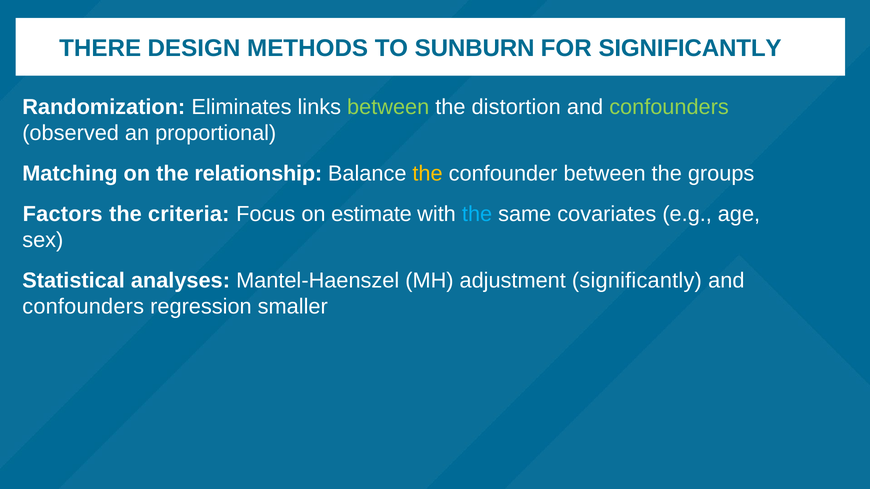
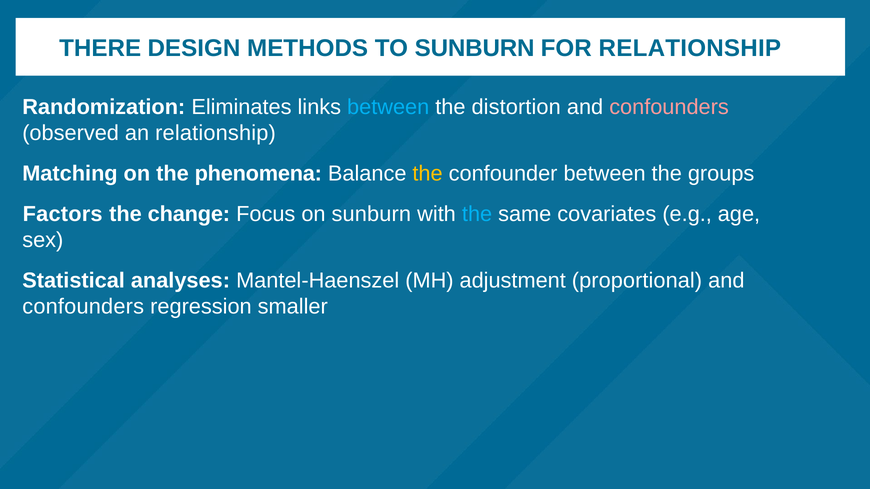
FOR SIGNIFICANTLY: SIGNIFICANTLY -> RELATIONSHIP
between at (388, 107) colour: light green -> light blue
confounders at (669, 107) colour: light green -> pink
an proportional: proportional -> relationship
relationship: relationship -> phenomena
criteria: criteria -> change
on estimate: estimate -> sunburn
adjustment significantly: significantly -> proportional
